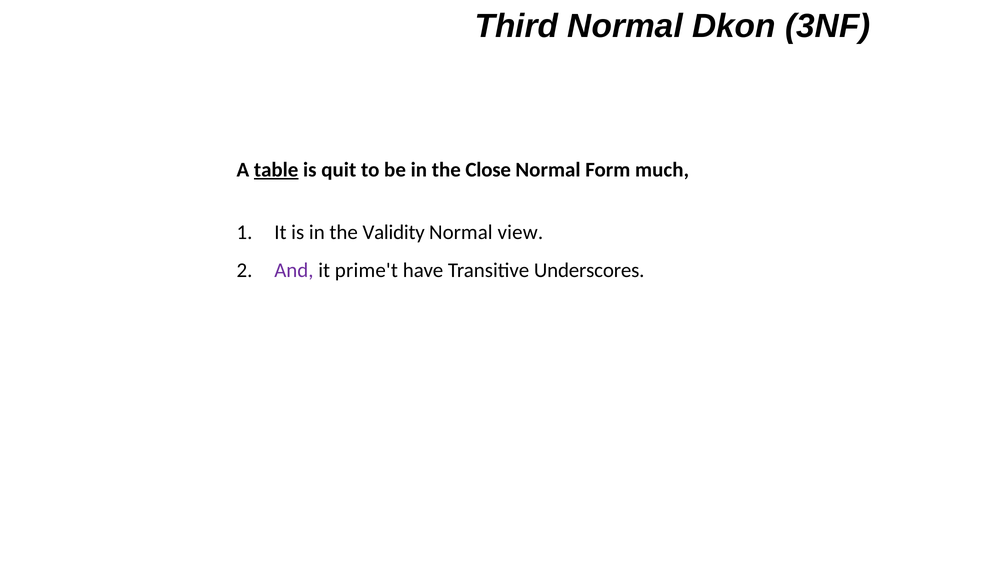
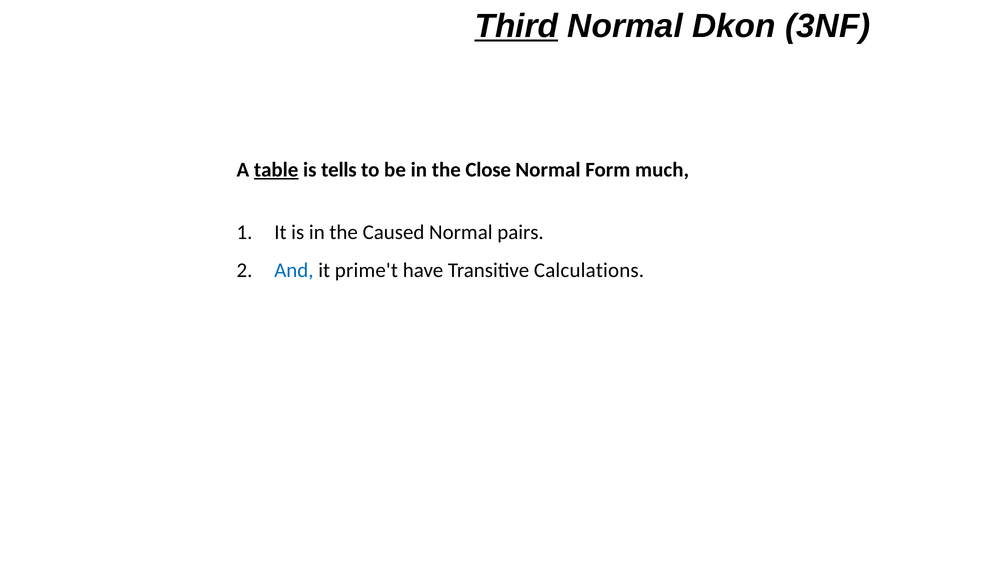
Third underline: none -> present
quit: quit -> tells
Validity: Validity -> Caused
view: view -> pairs
And colour: purple -> blue
Underscores: Underscores -> Calculations
